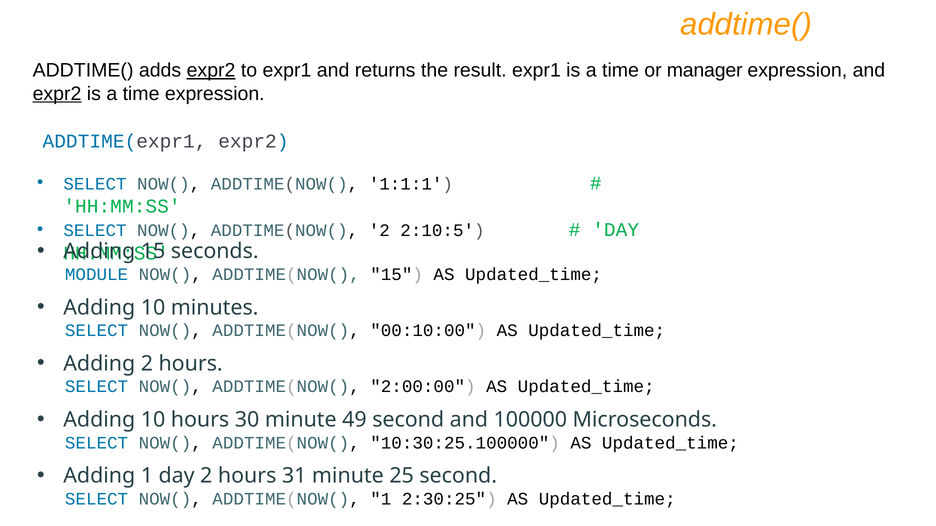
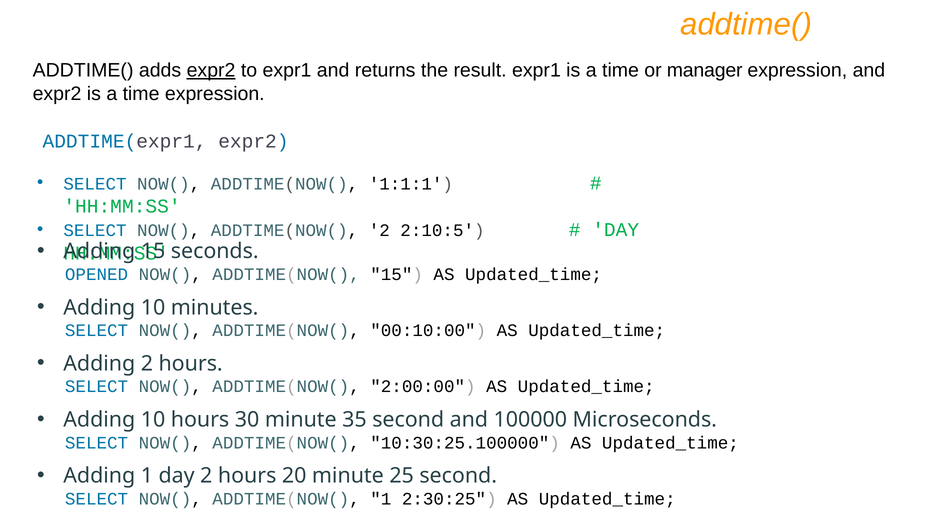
expr2 at (57, 94) underline: present -> none
MODULE: MODULE -> OPENED
49: 49 -> 35
31: 31 -> 20
